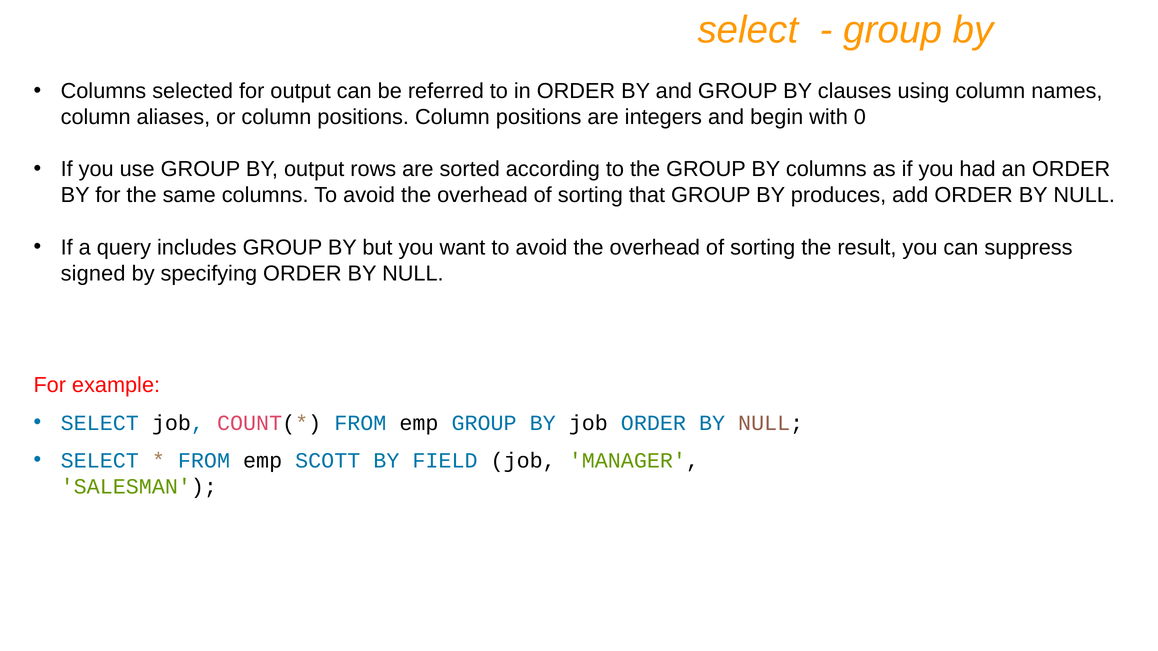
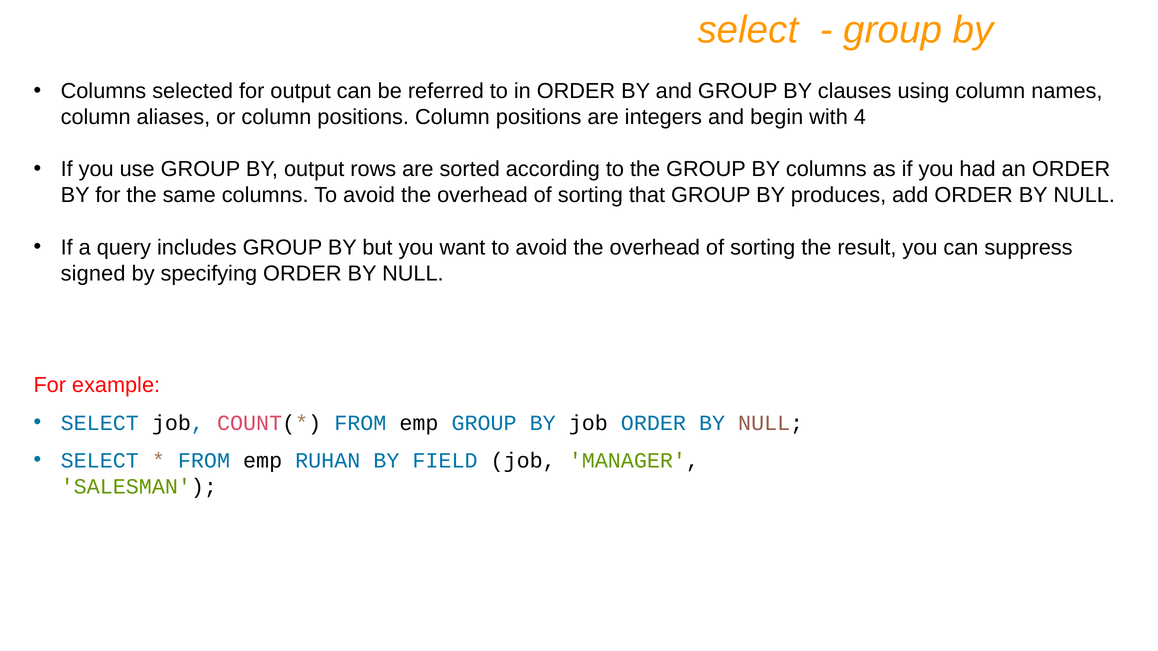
0: 0 -> 4
SCOTT: SCOTT -> RUHAN
